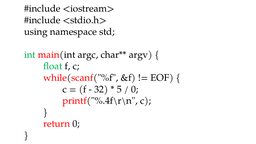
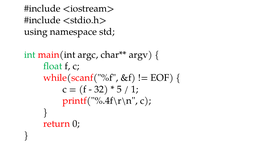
0 at (135, 89): 0 -> 1
